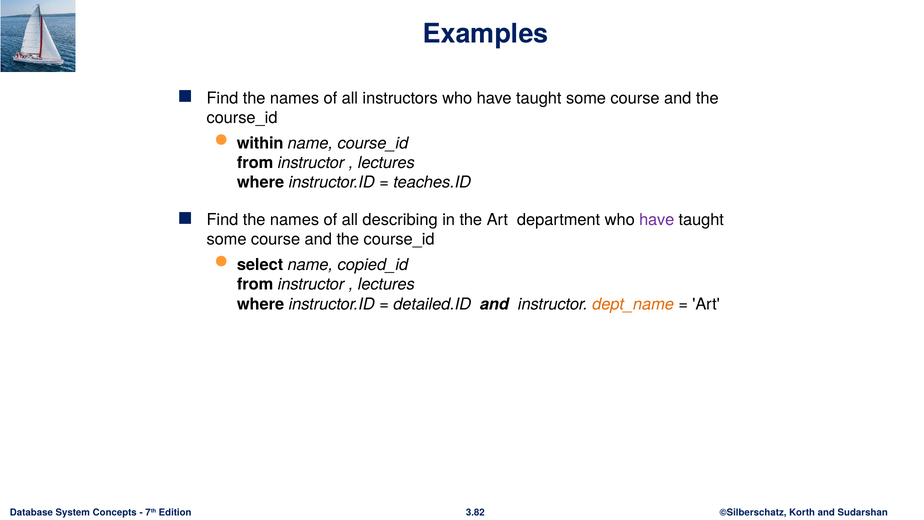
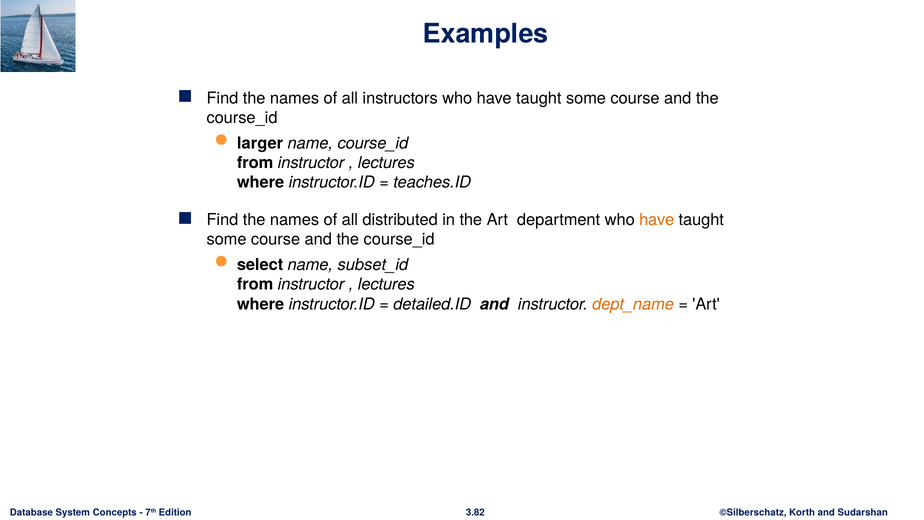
within: within -> larger
describing: describing -> distributed
have at (657, 220) colour: purple -> orange
copied_id: copied_id -> subset_id
